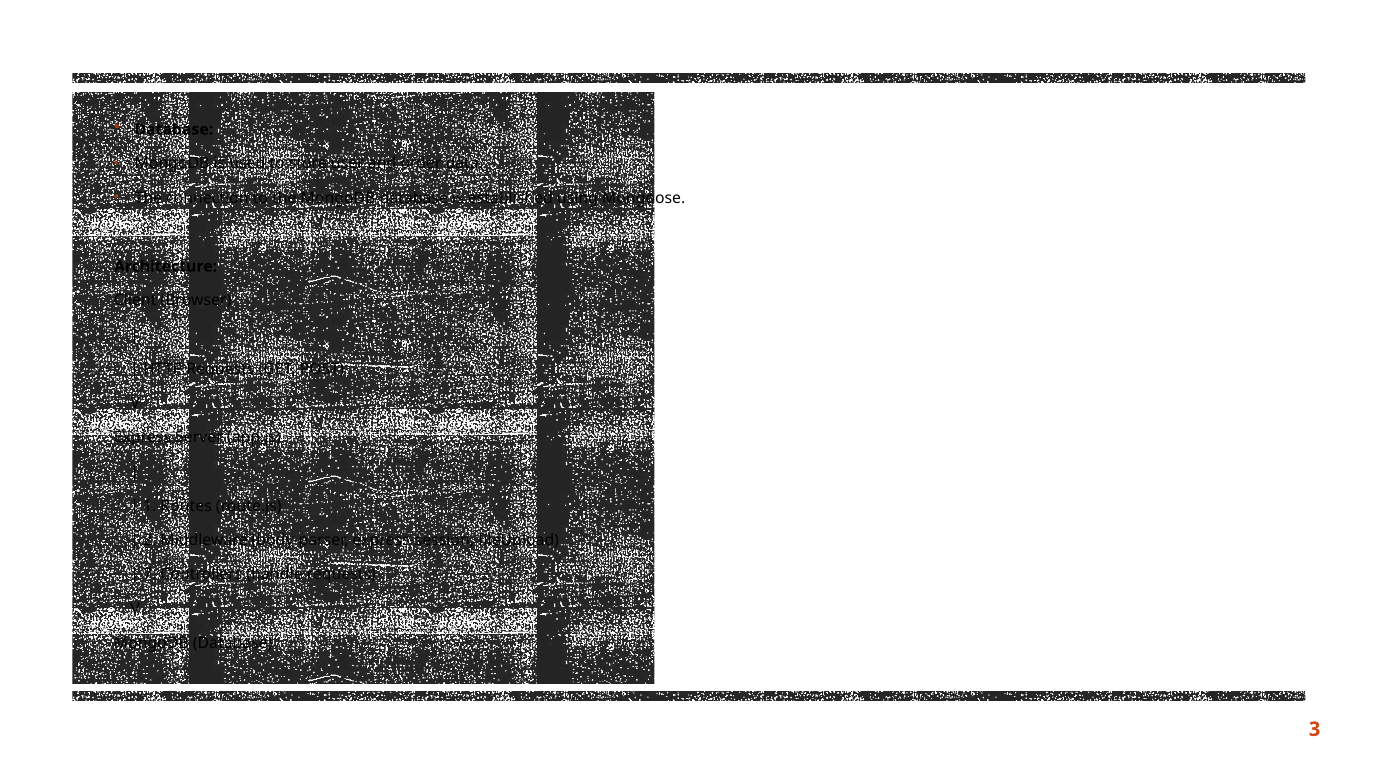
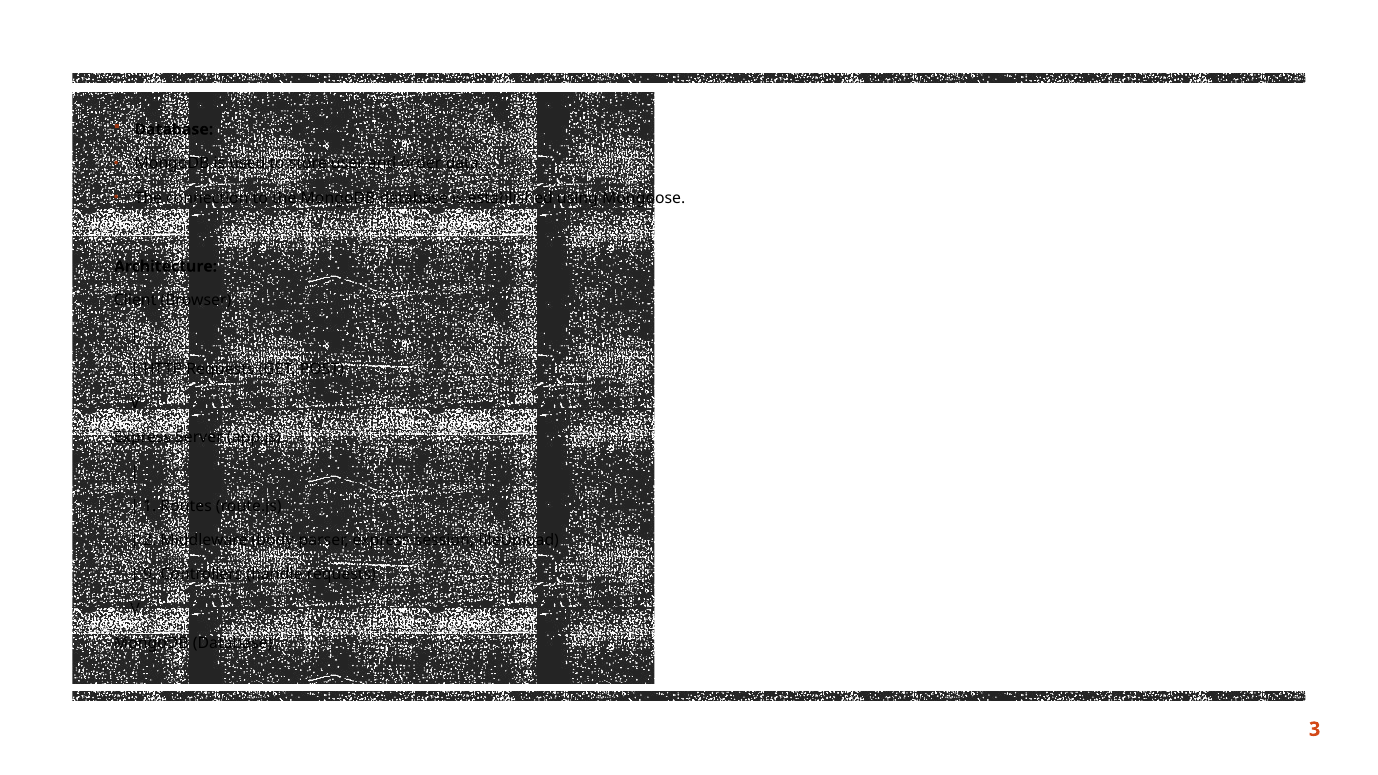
7: 7 -> 9
